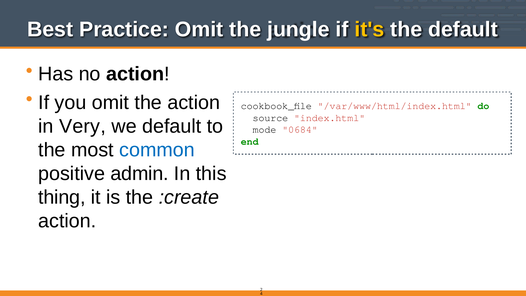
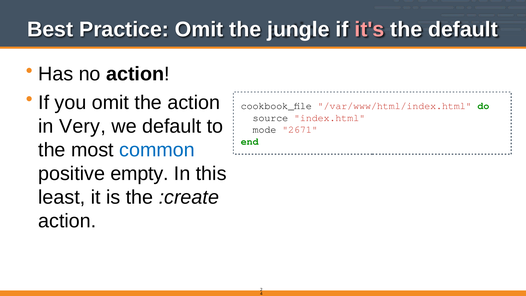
it's colour: yellow -> pink
0684: 0684 -> 2671
admin: admin -> empty
thing: thing -> least
